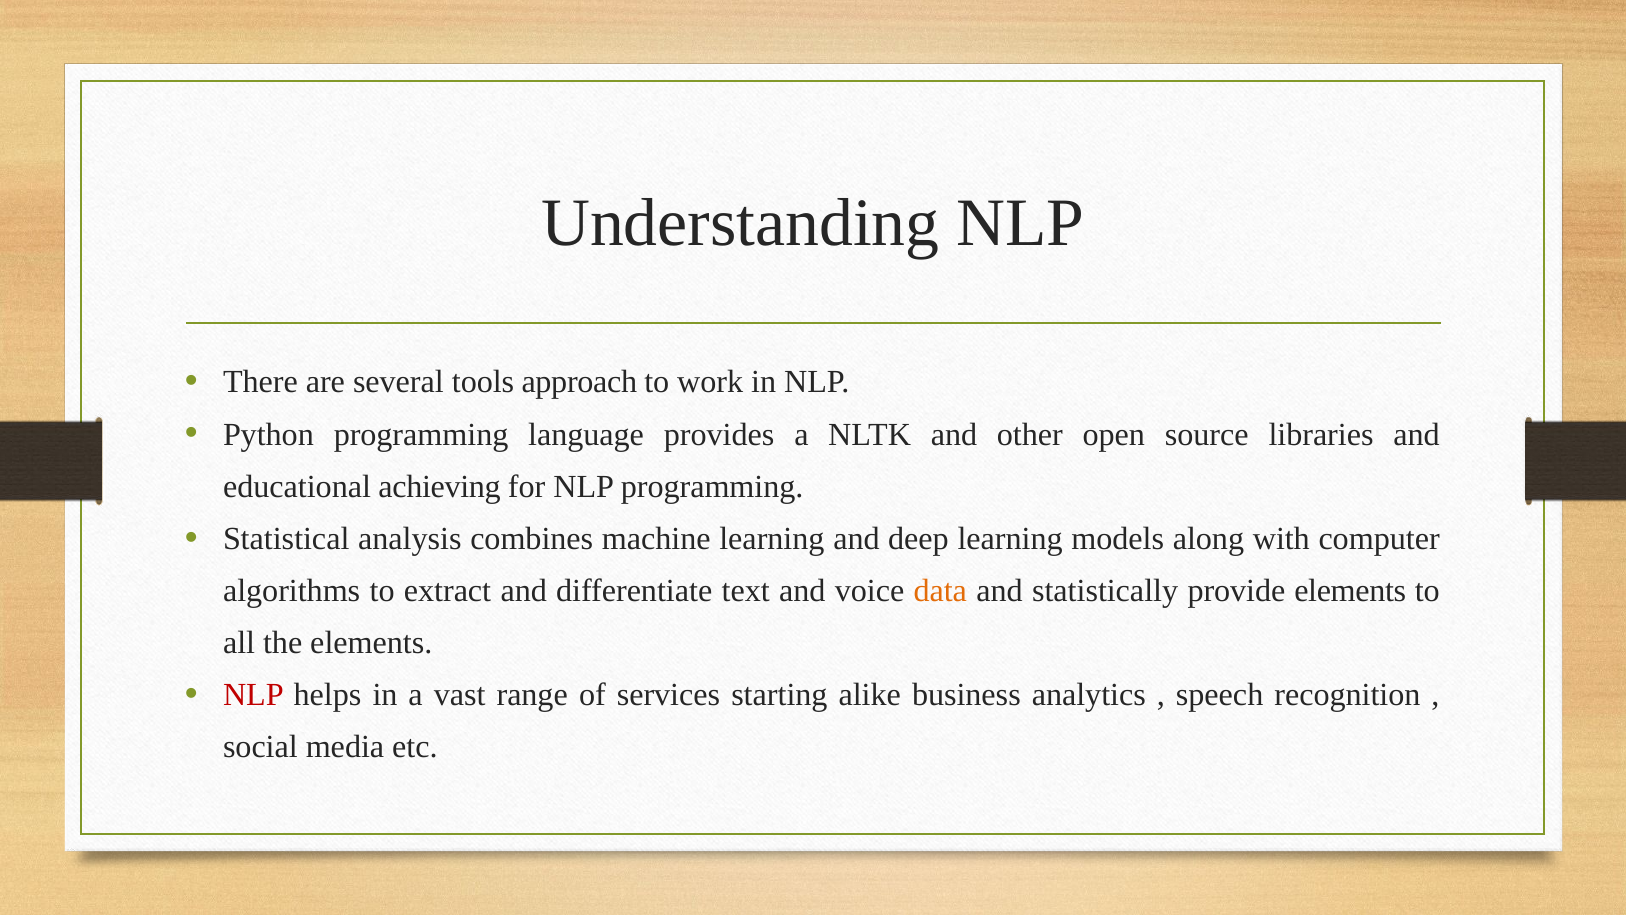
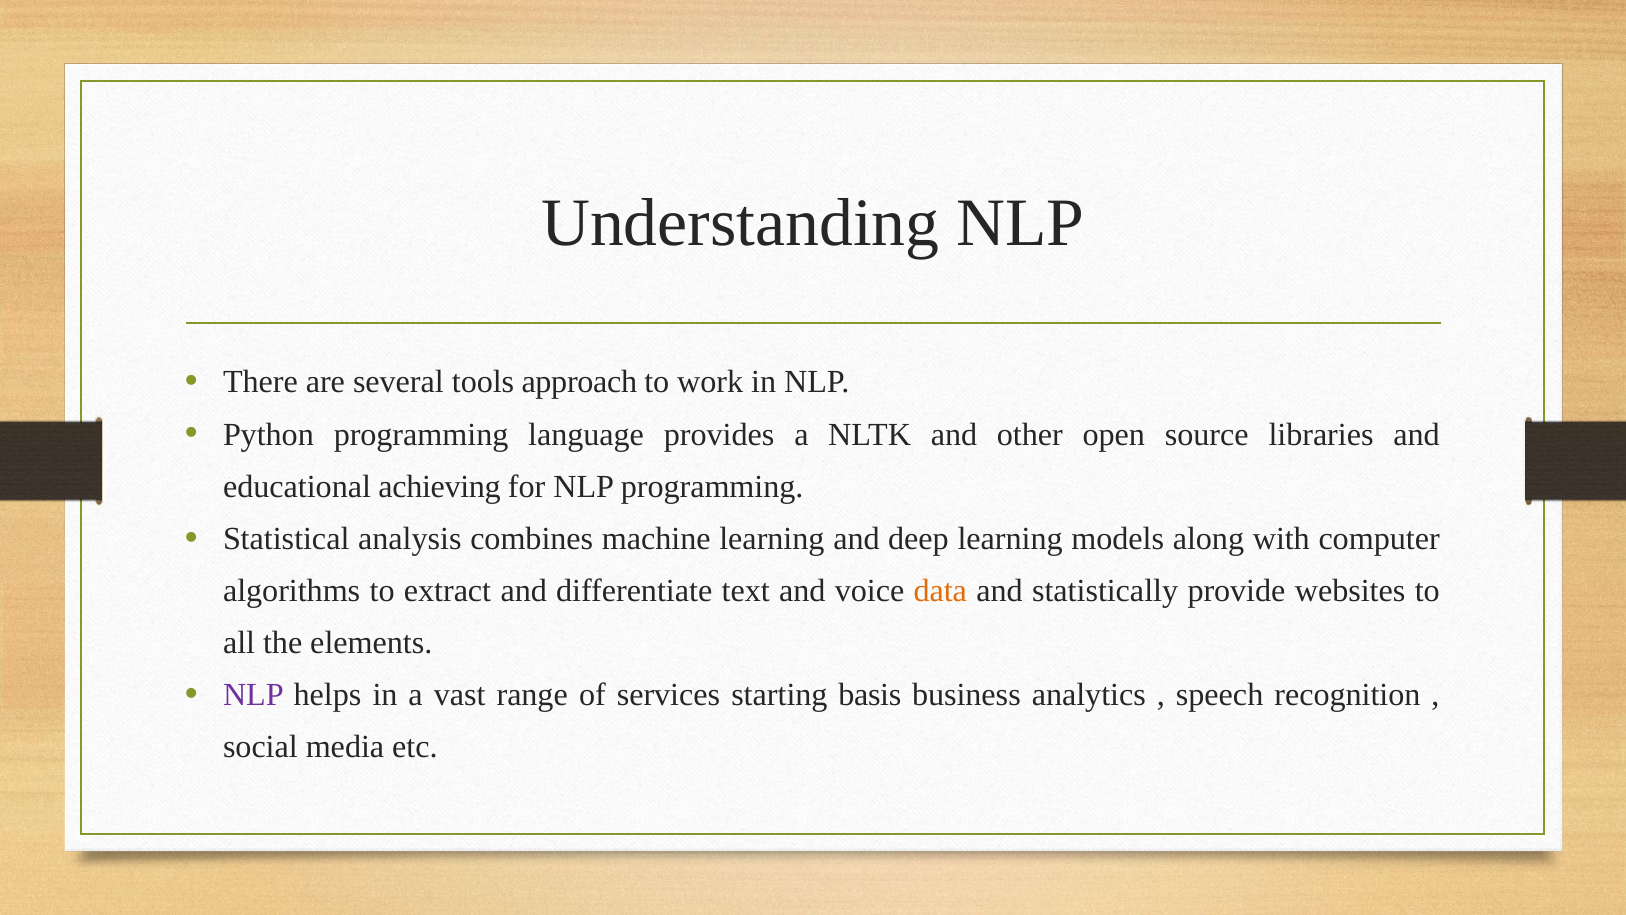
provide elements: elements -> websites
NLP at (253, 695) colour: red -> purple
alike: alike -> basis
